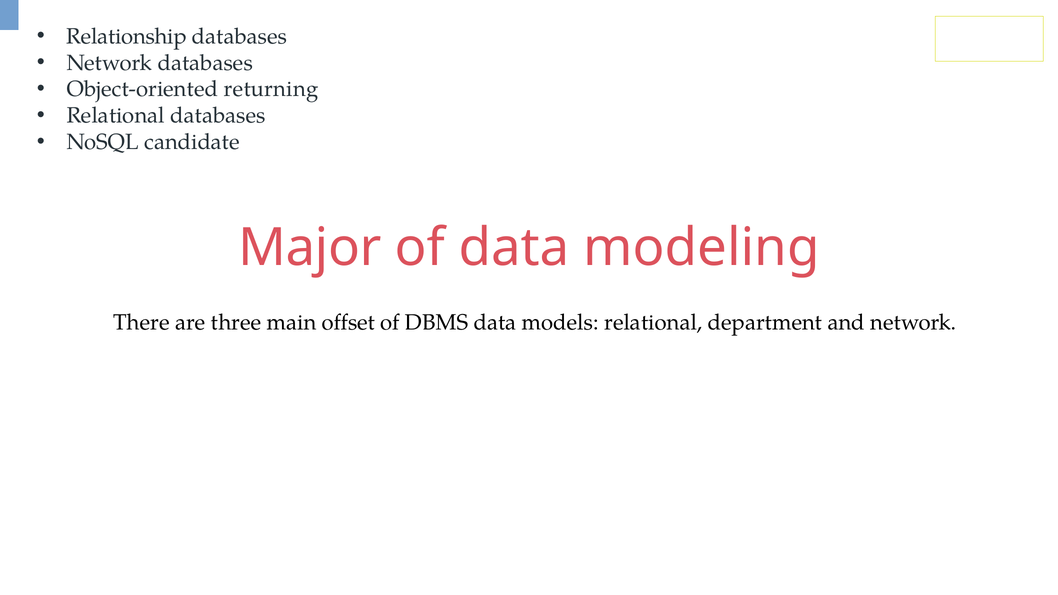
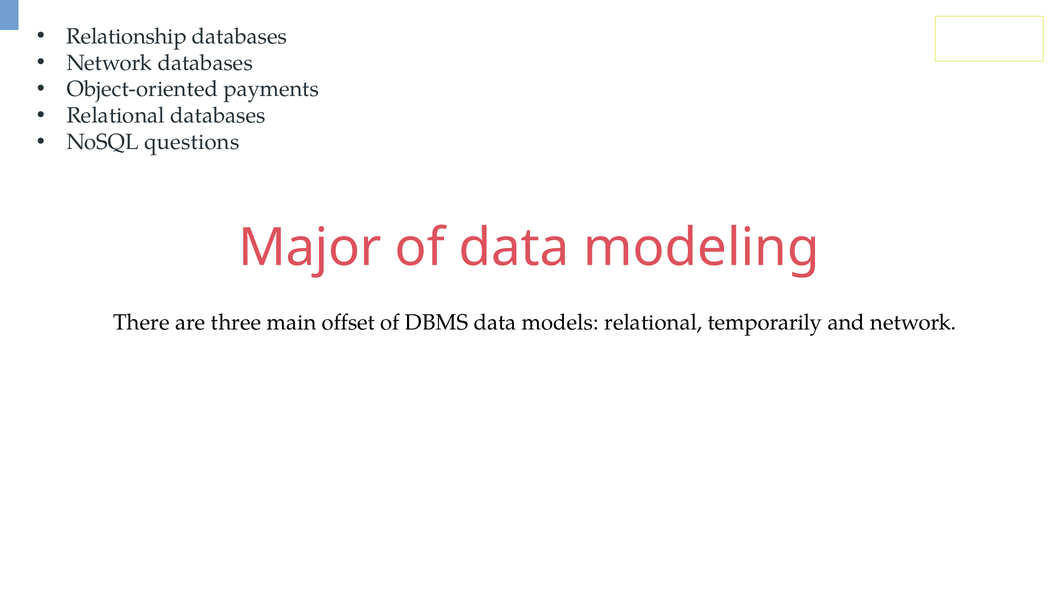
returning: returning -> payments
candidate: candidate -> questions
department: department -> temporarily
